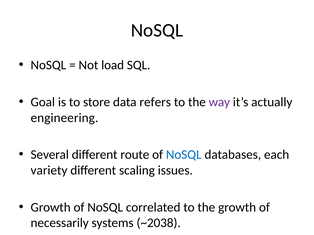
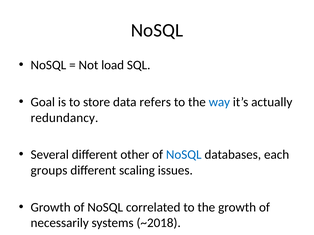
way colour: purple -> blue
engineering: engineering -> redundancy
route: route -> other
variety: variety -> groups
~2038: ~2038 -> ~2018
